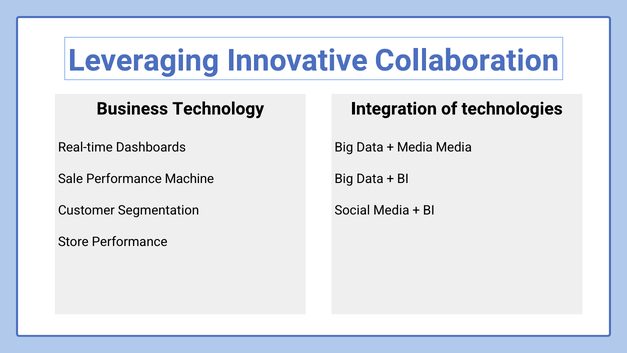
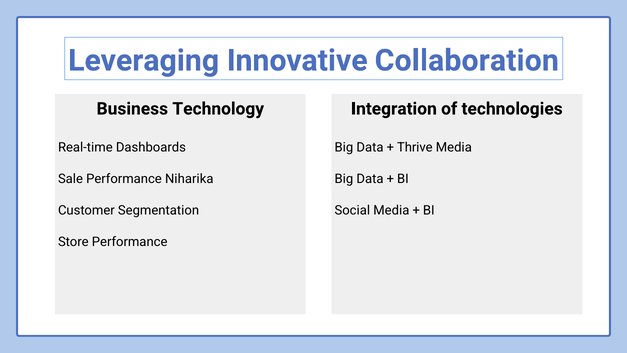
Media at (415, 148): Media -> Thrive
Machine: Machine -> Niharika
